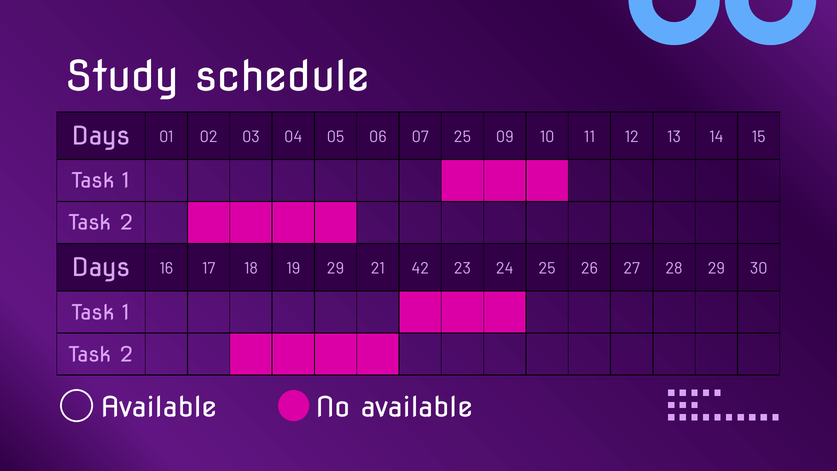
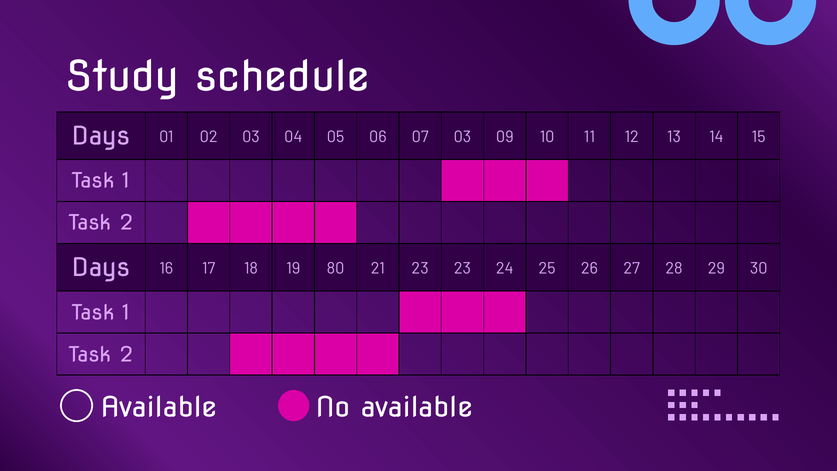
07 25: 25 -> 03
19 29: 29 -> 80
21 42: 42 -> 23
